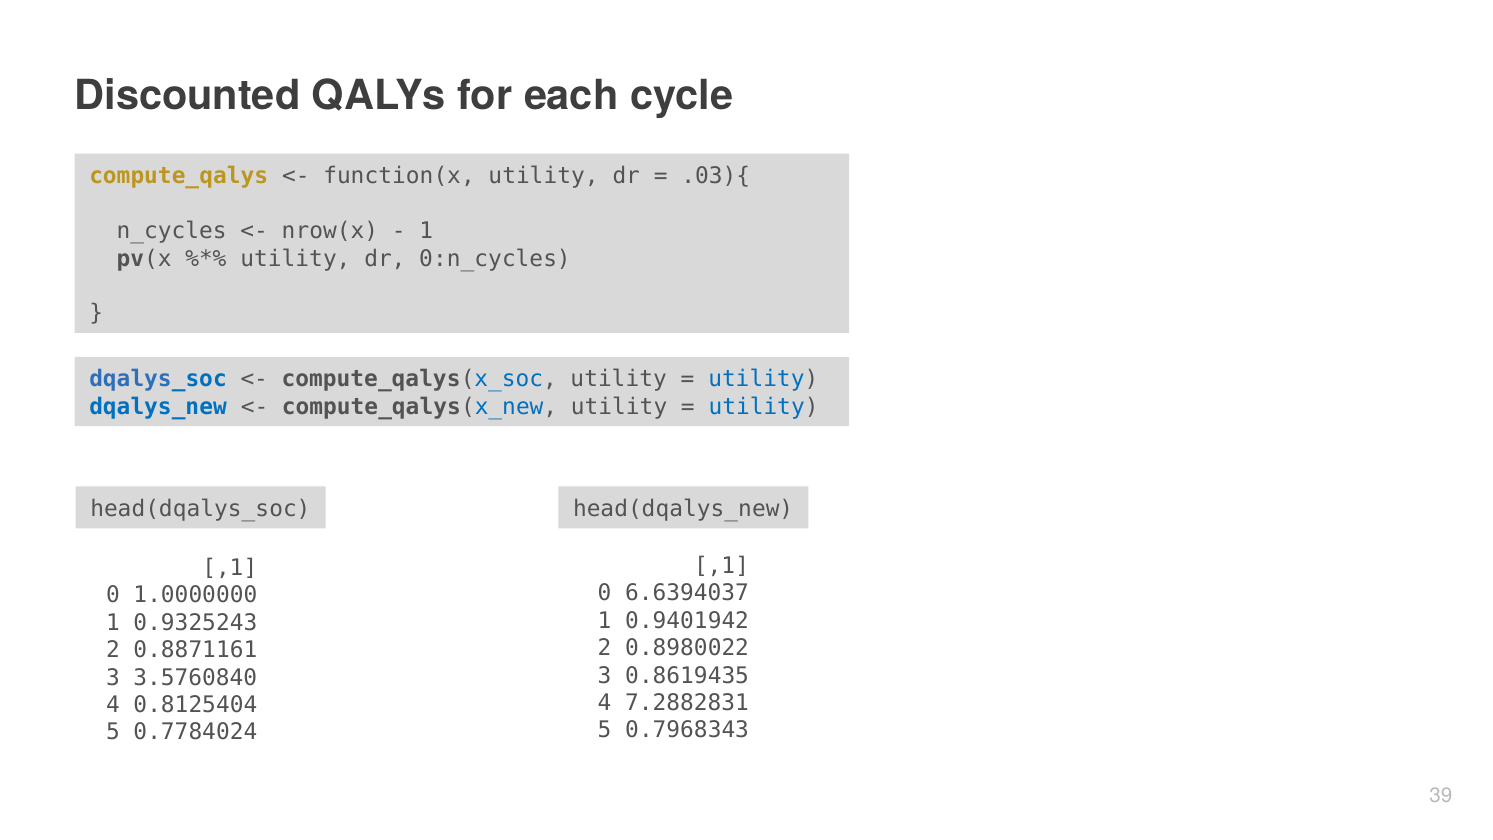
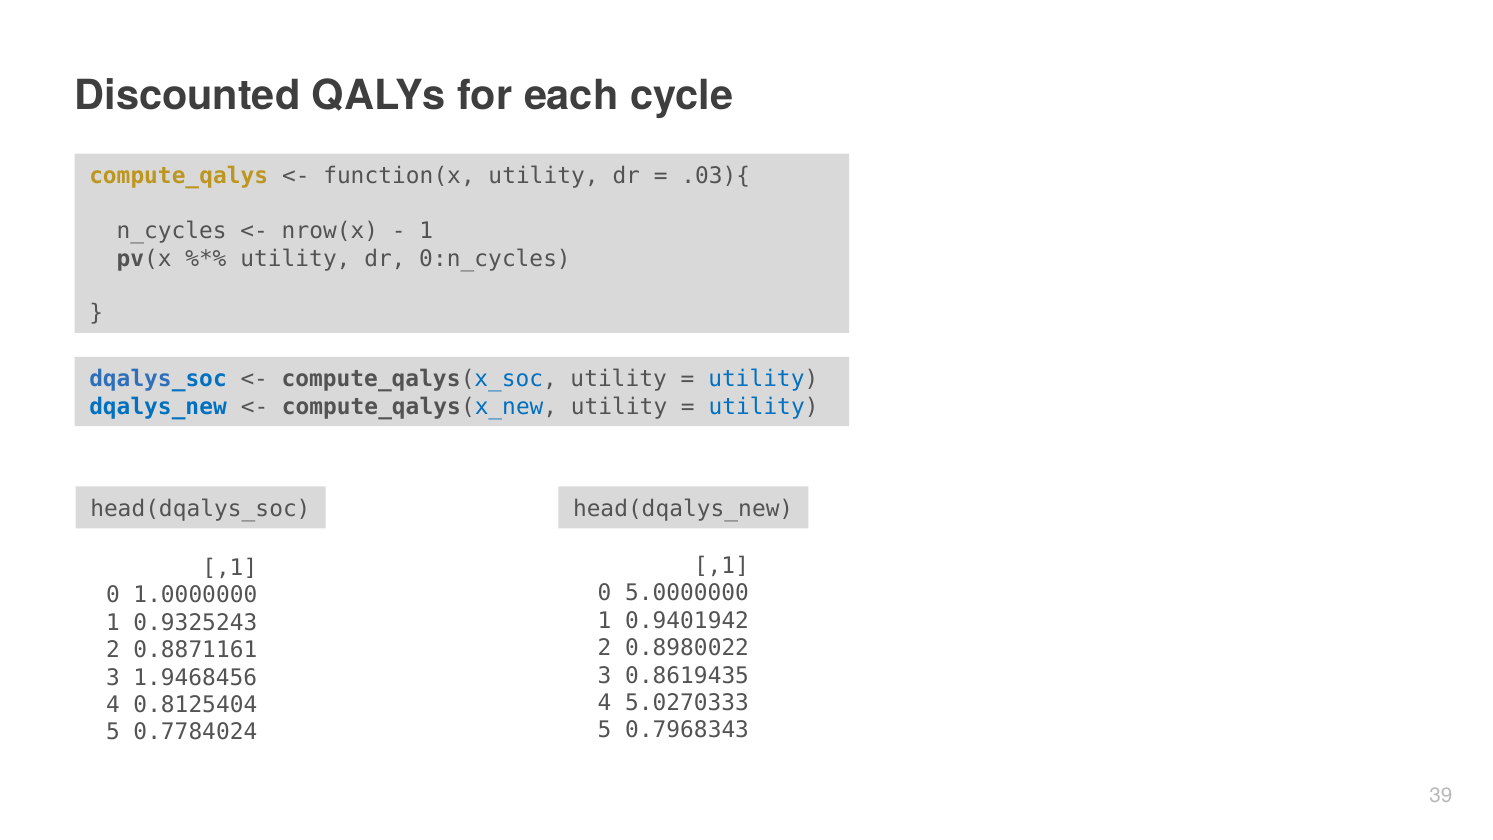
6.6394037: 6.6394037 -> 5.0000000
3.5760840: 3.5760840 -> 1.9468456
7.2882831: 7.2882831 -> 5.0270333
